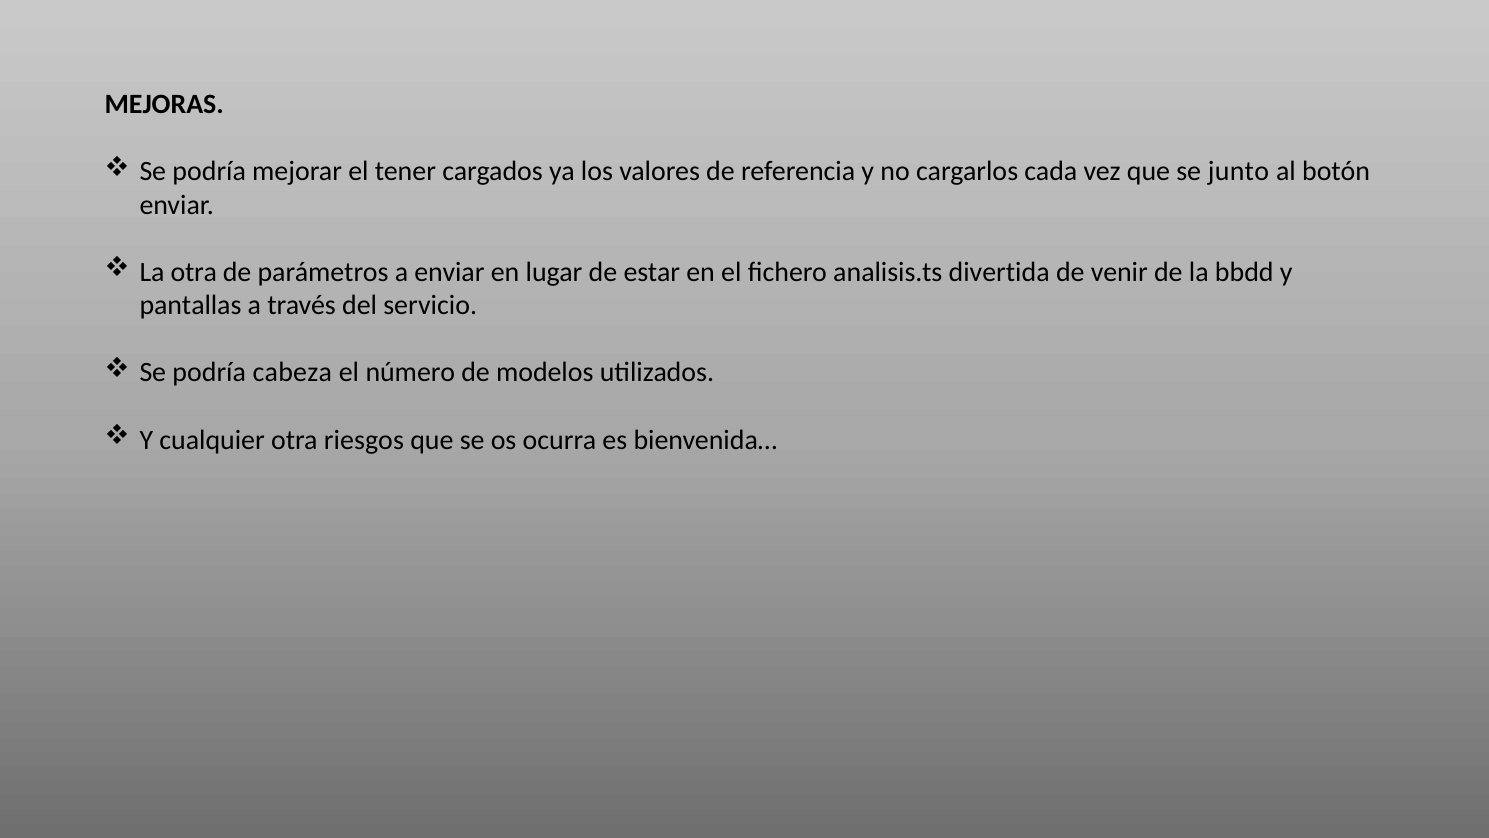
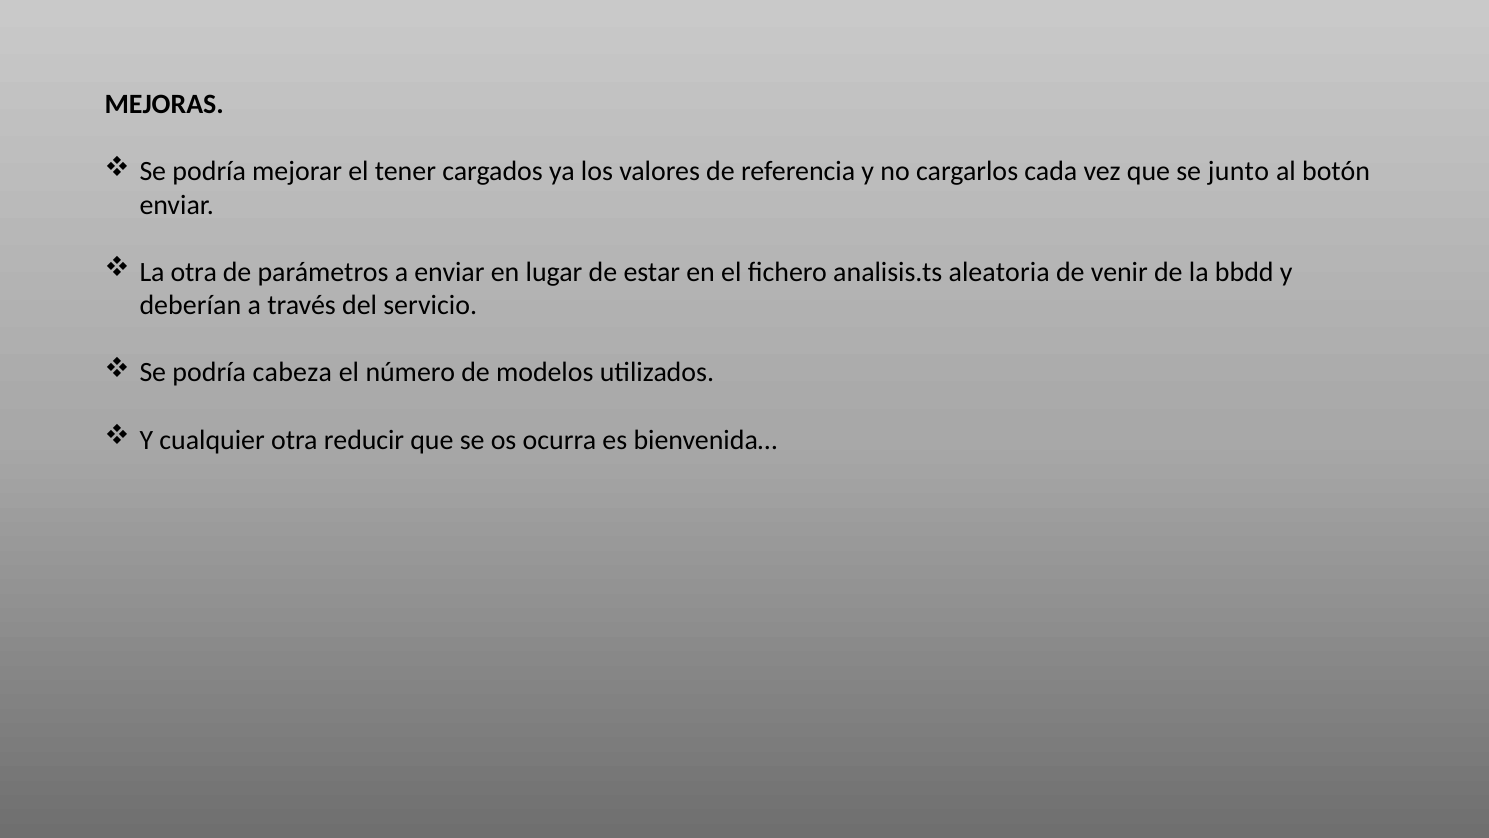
divertida: divertida -> aleatoria
pantallas: pantallas -> deberían
riesgos: riesgos -> reducir
